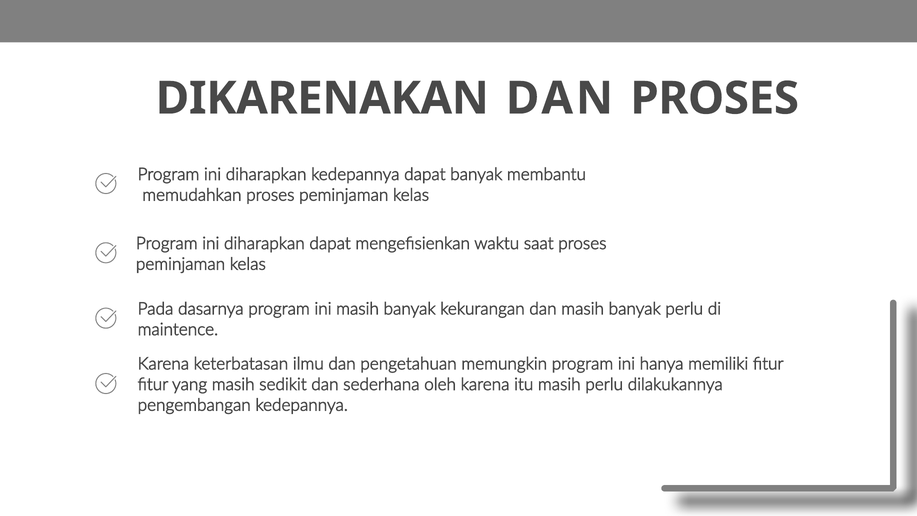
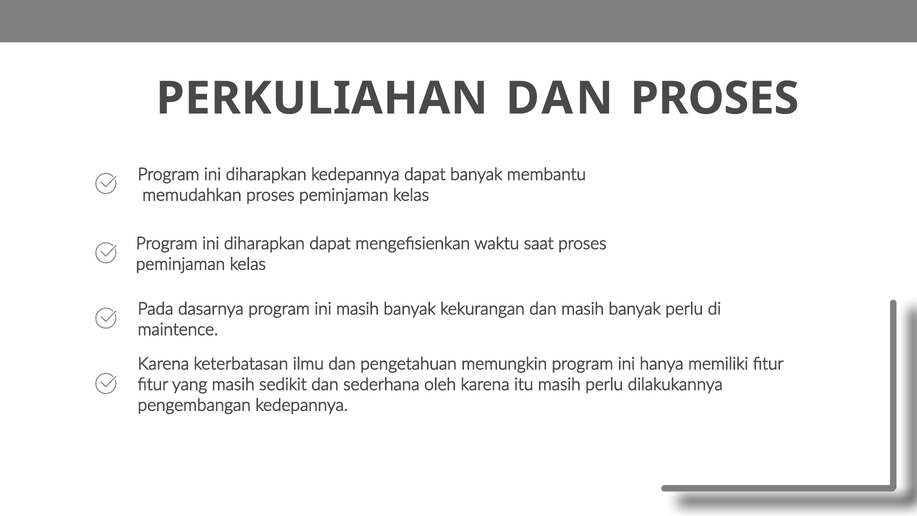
DIKARENAKAN: DIKARENAKAN -> PERKULIAHAN
